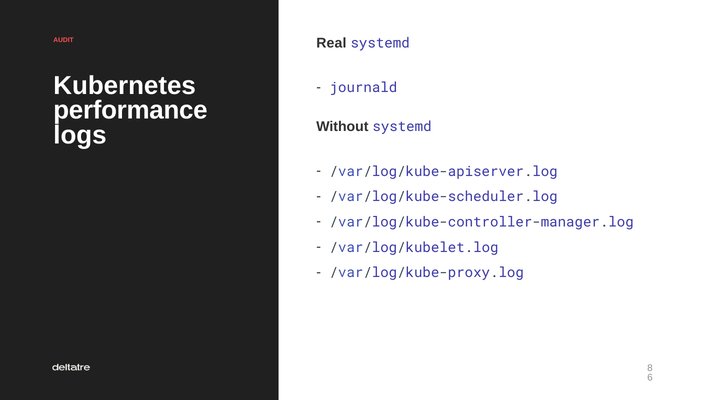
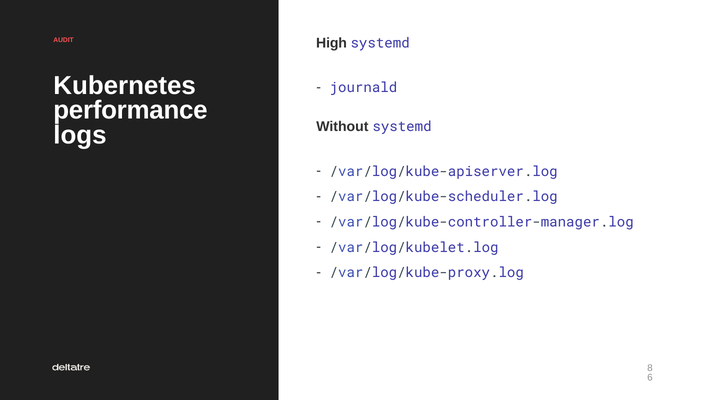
Real: Real -> High
